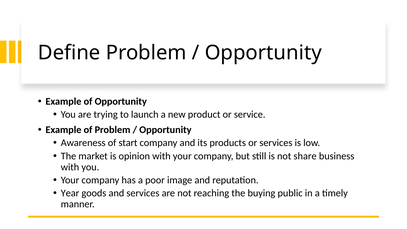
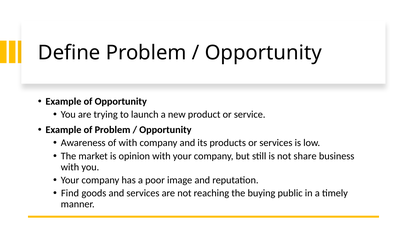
of start: start -> with
Year: Year -> Find
